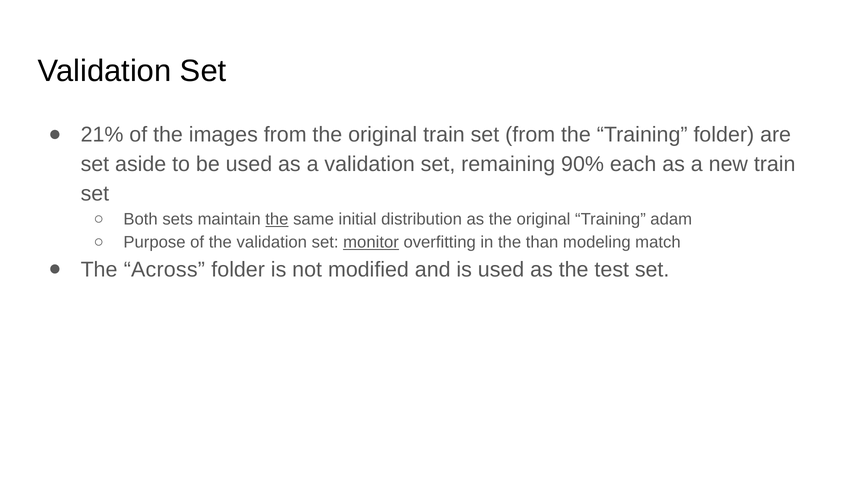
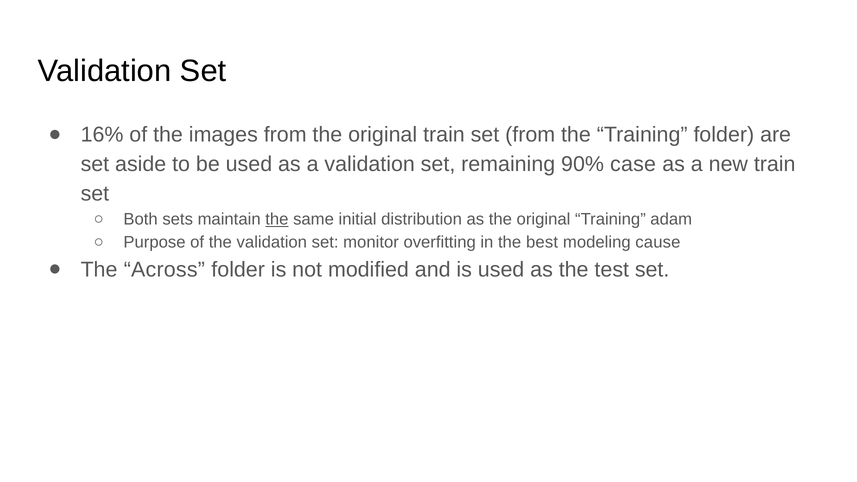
21%: 21% -> 16%
each: each -> case
monitor underline: present -> none
than: than -> best
match: match -> cause
